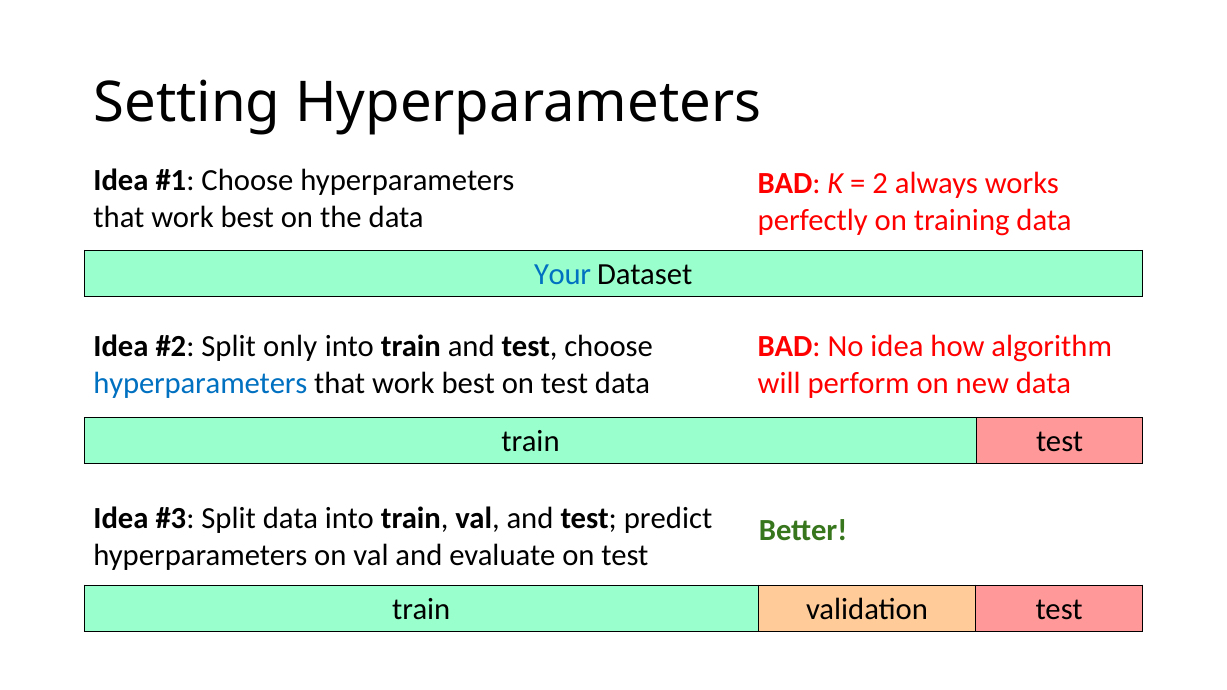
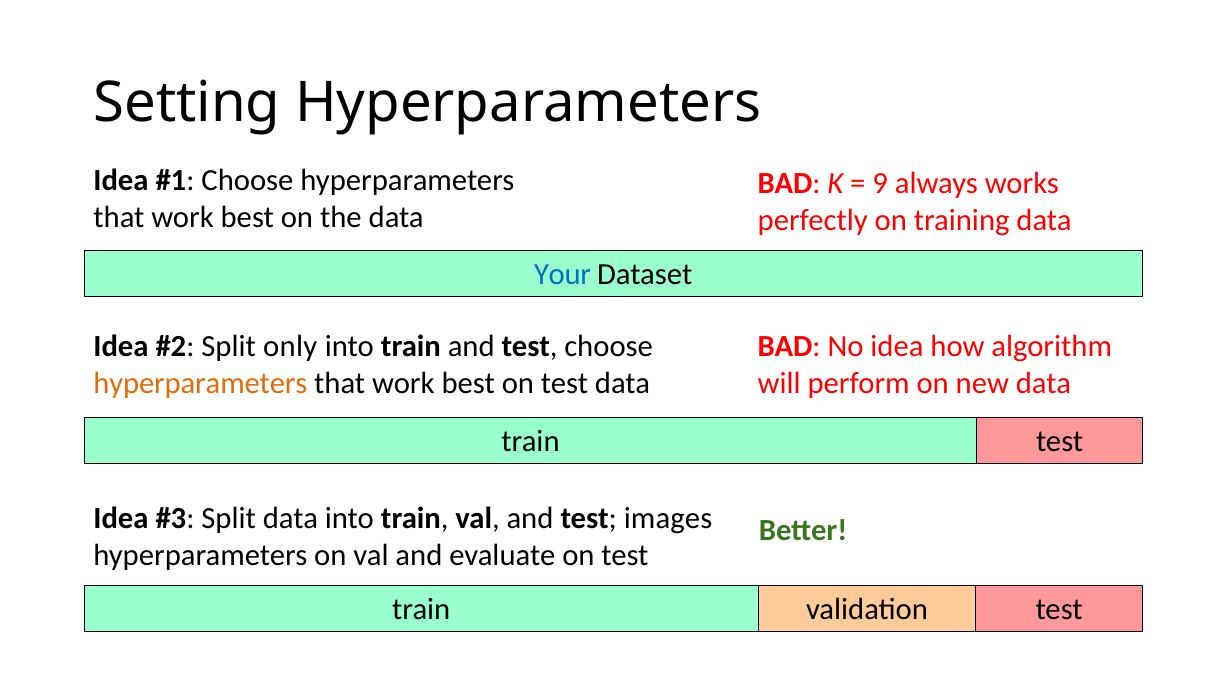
2: 2 -> 9
hyperparameters at (200, 384) colour: blue -> orange
predict: predict -> images
